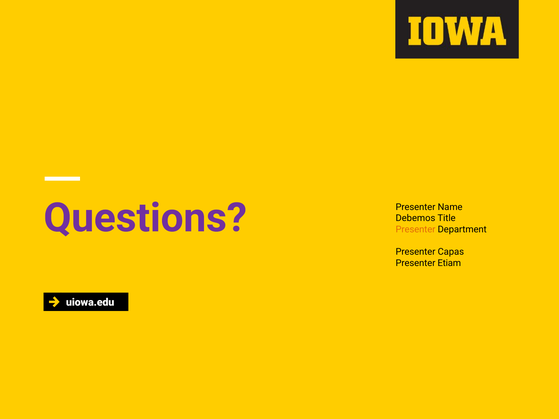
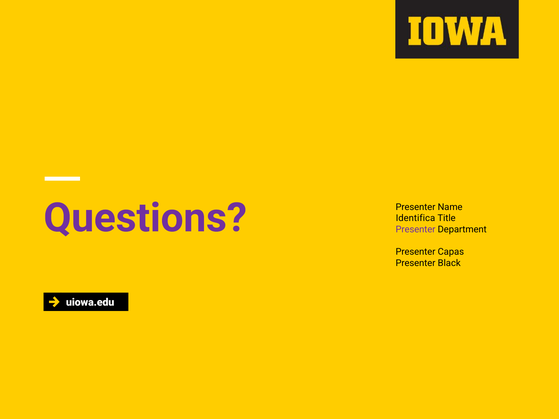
Debemos: Debemos -> Identifica
Presenter at (416, 230) colour: orange -> purple
Etiam: Etiam -> Black
